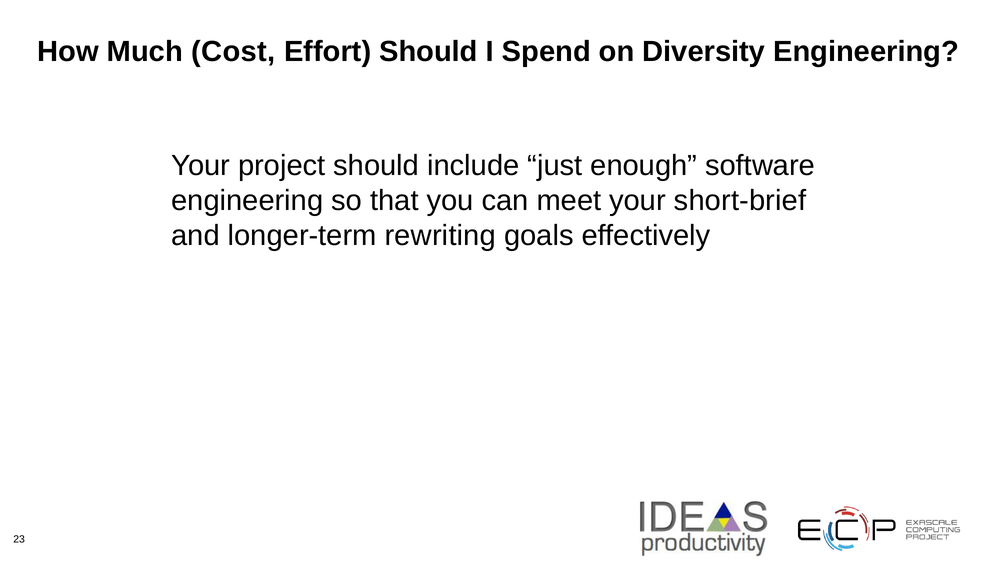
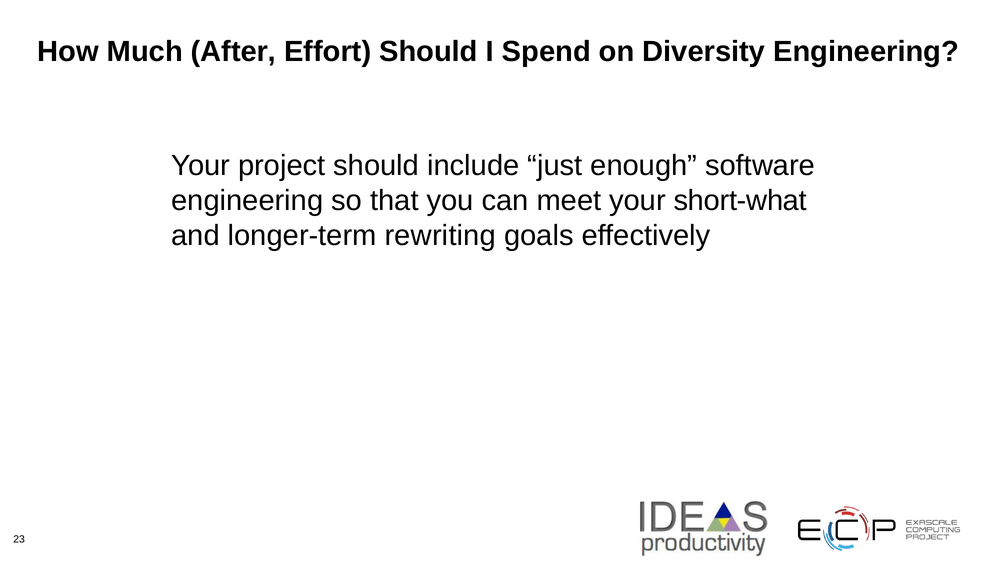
Cost: Cost -> After
short-brief: short-brief -> short-what
